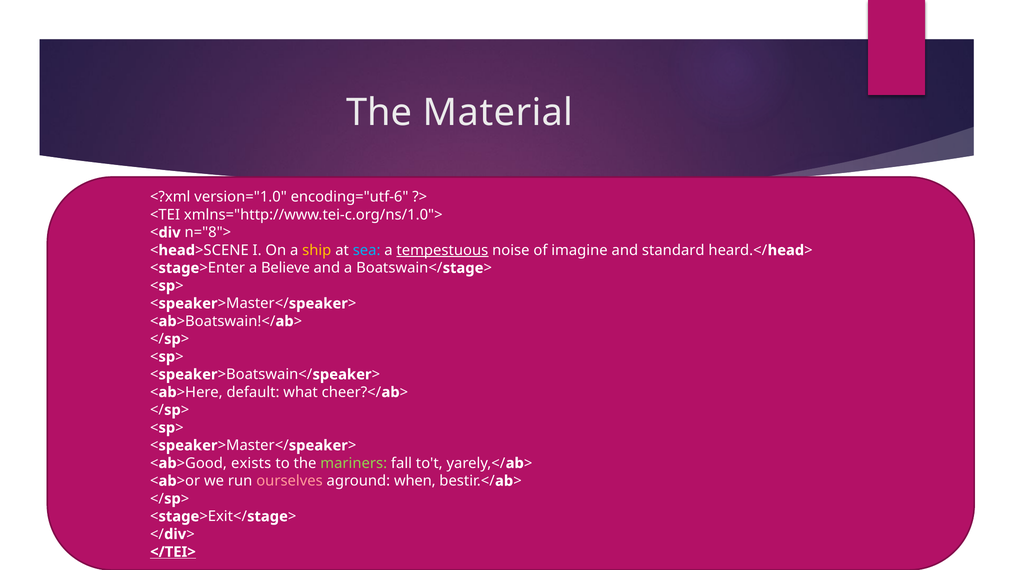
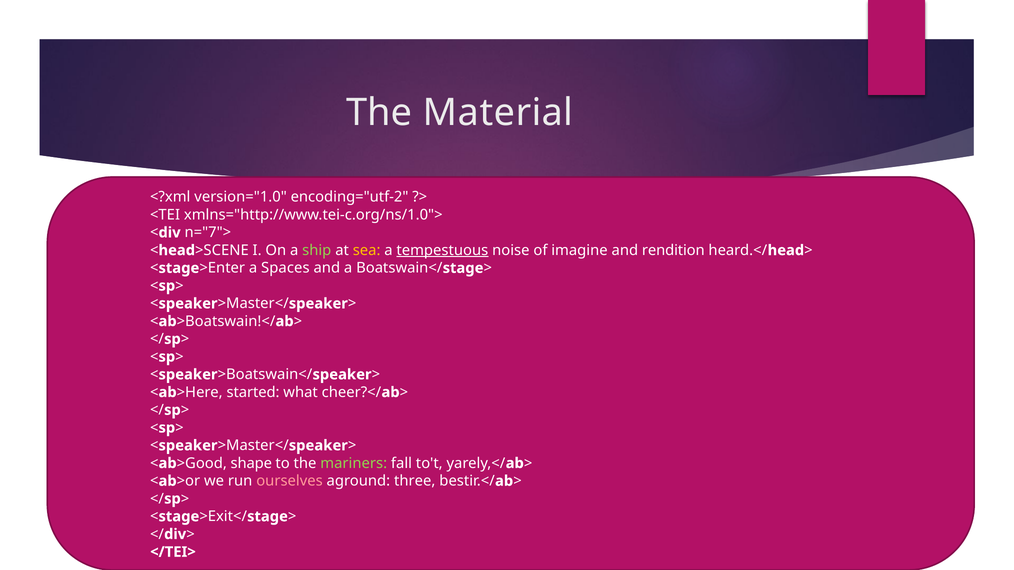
encoding="utf-6: encoding="utf-6 -> encoding="utf-2
n="8">: n="8"> -> n="7">
ship colour: yellow -> light green
sea colour: light blue -> yellow
standard: standard -> rendition
Believe: Believe -> Spaces
default: default -> started
exists: exists -> shape
when: when -> three
</TEI> underline: present -> none
